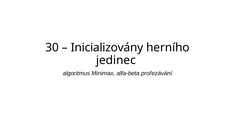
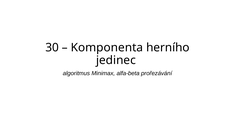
Inicializovány: Inicializovány -> Komponenta
